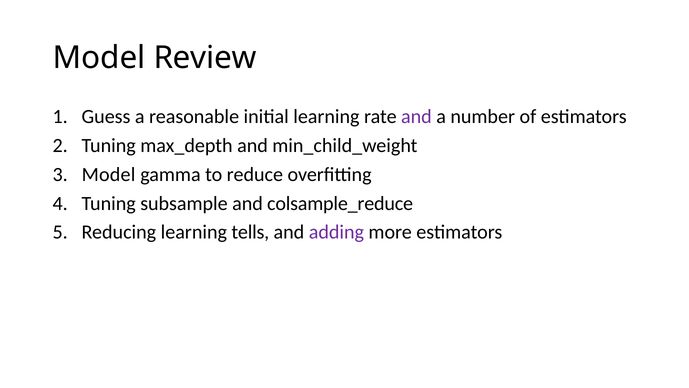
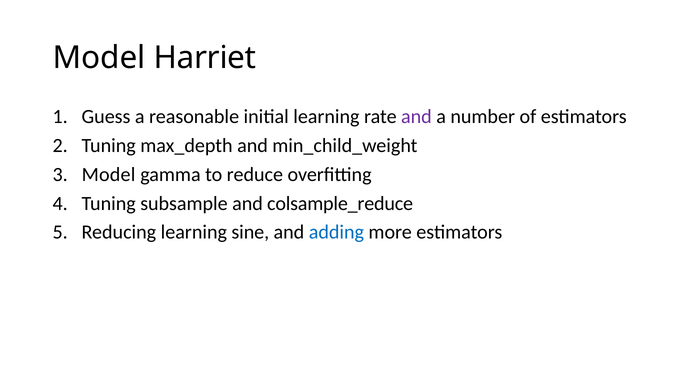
Review: Review -> Harriet
tells: tells -> sine
adding colour: purple -> blue
